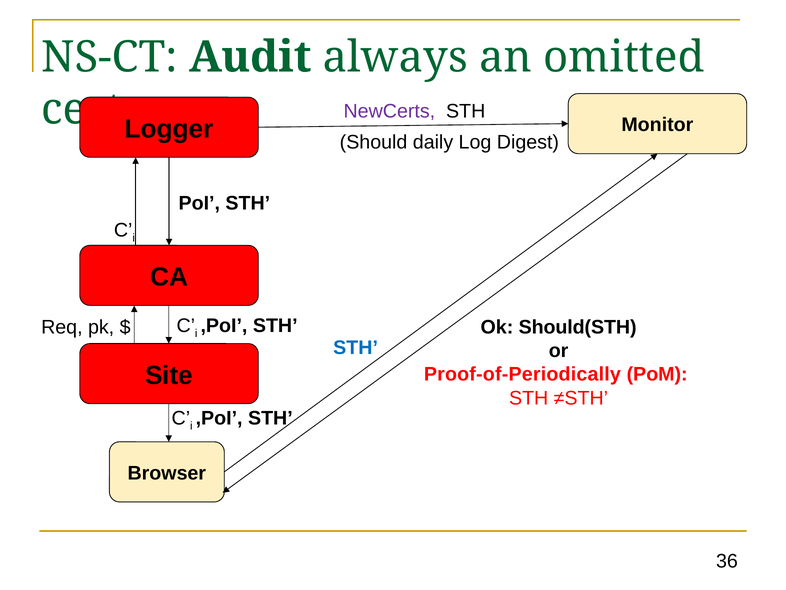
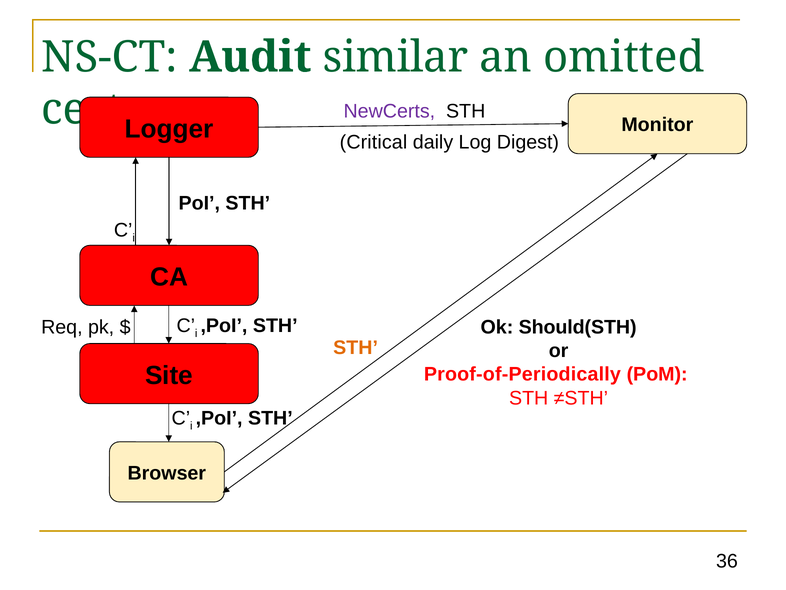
always: always -> similar
Should: Should -> Critical
STH at (356, 348) colour: blue -> orange
